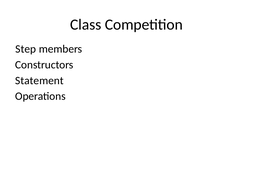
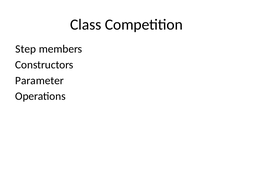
Statement: Statement -> Parameter
